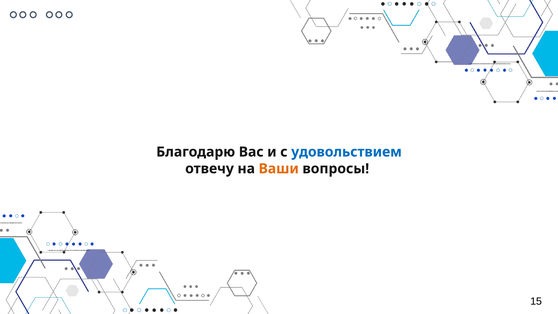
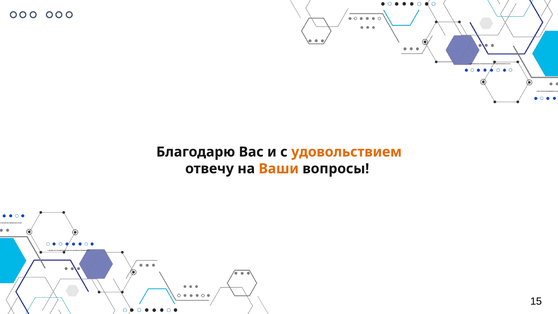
удовольствием colour: blue -> orange
